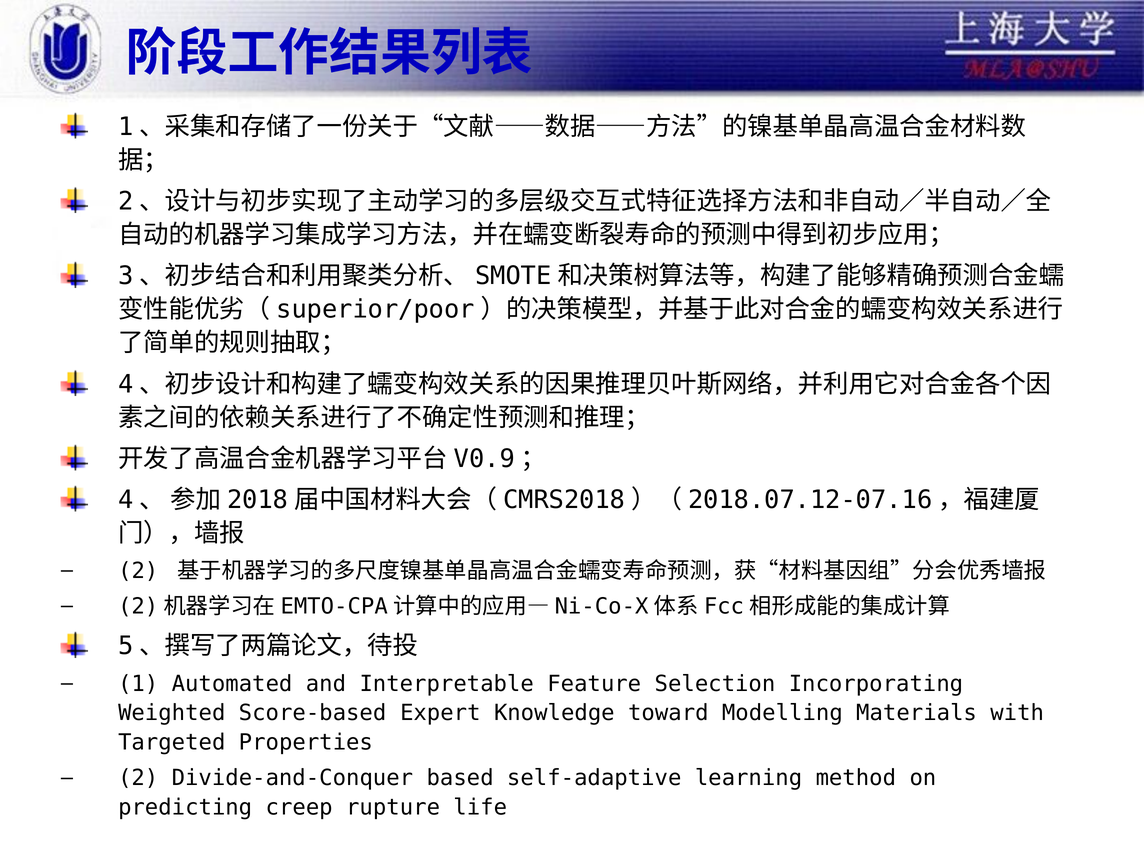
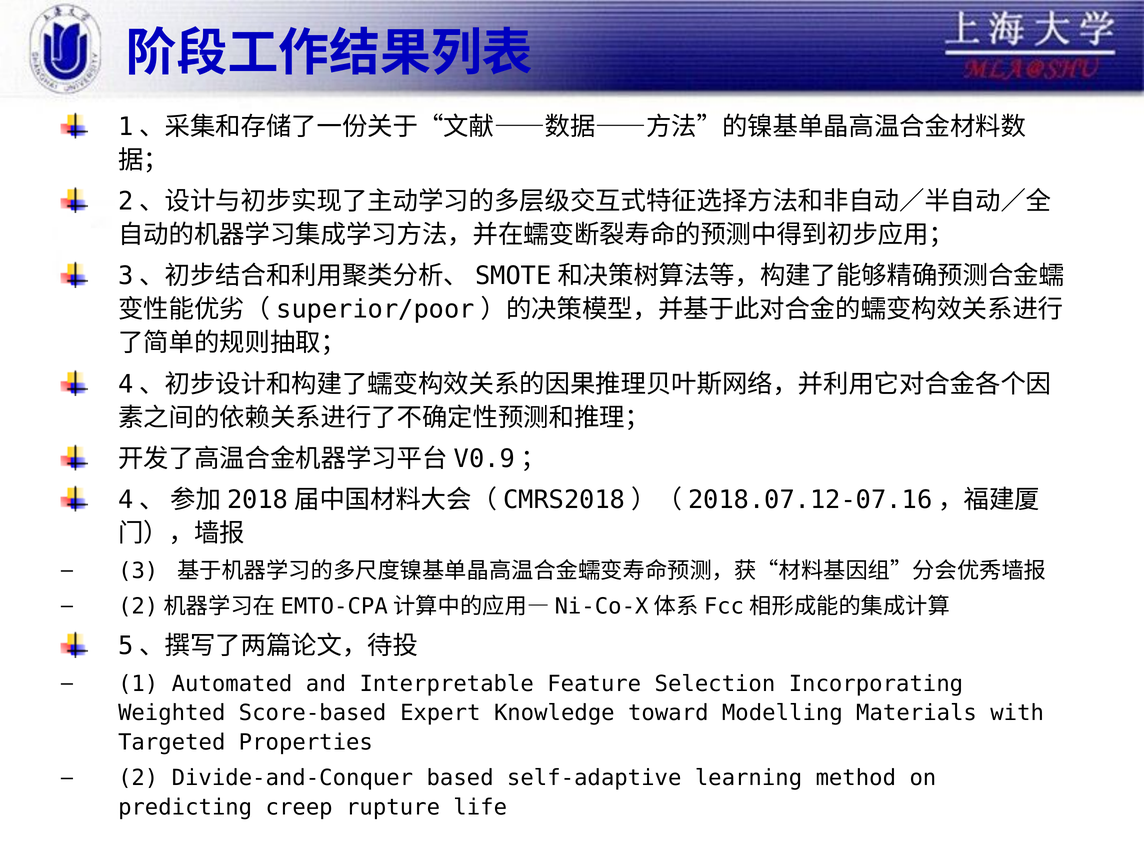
2 at (138, 571): 2 -> 3
